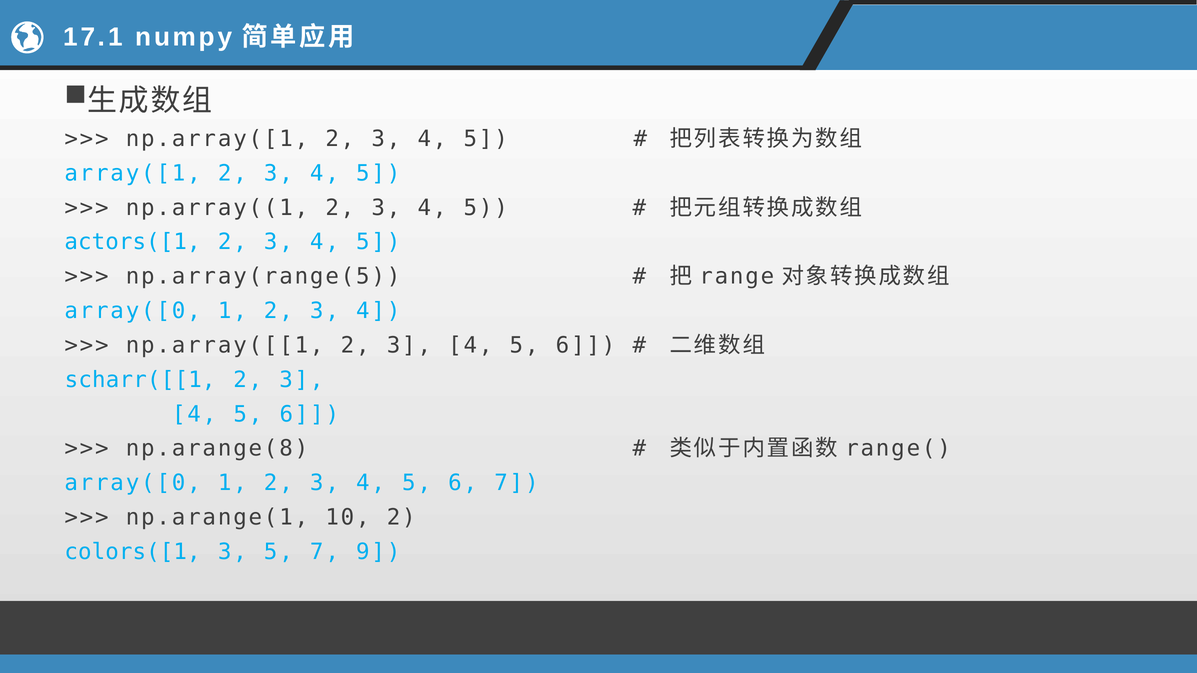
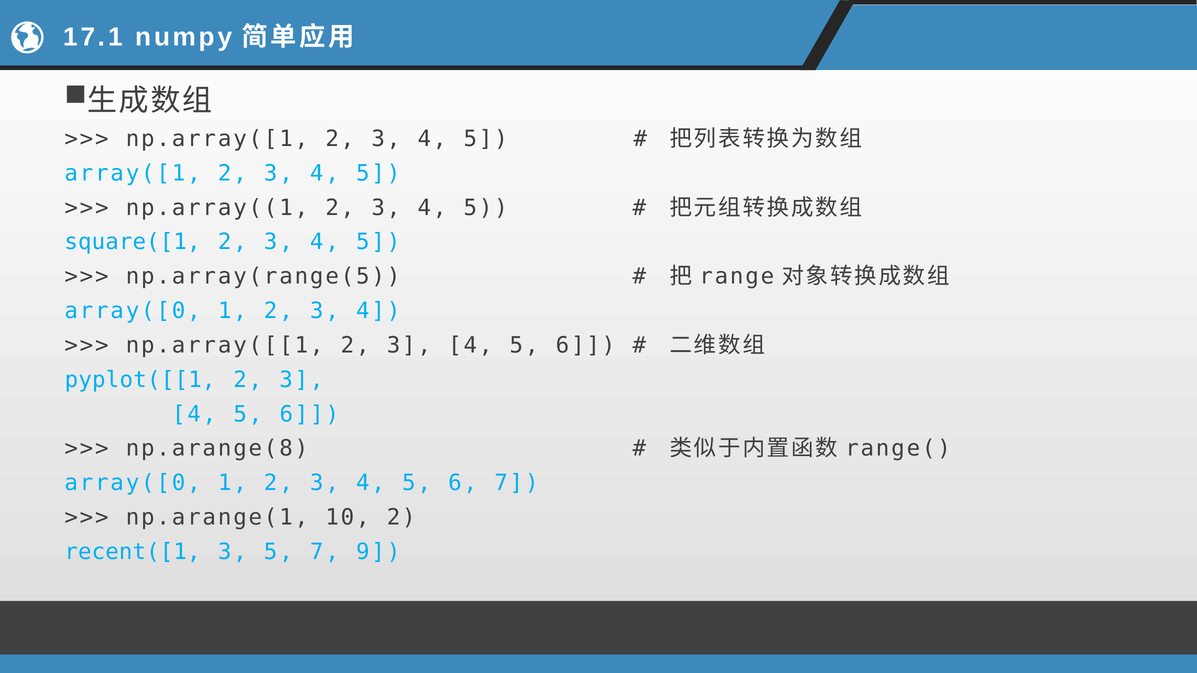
actors([1: actors([1 -> square([1
scharr([[1: scharr([[1 -> pyplot([[1
colors([1: colors([1 -> recent([1
